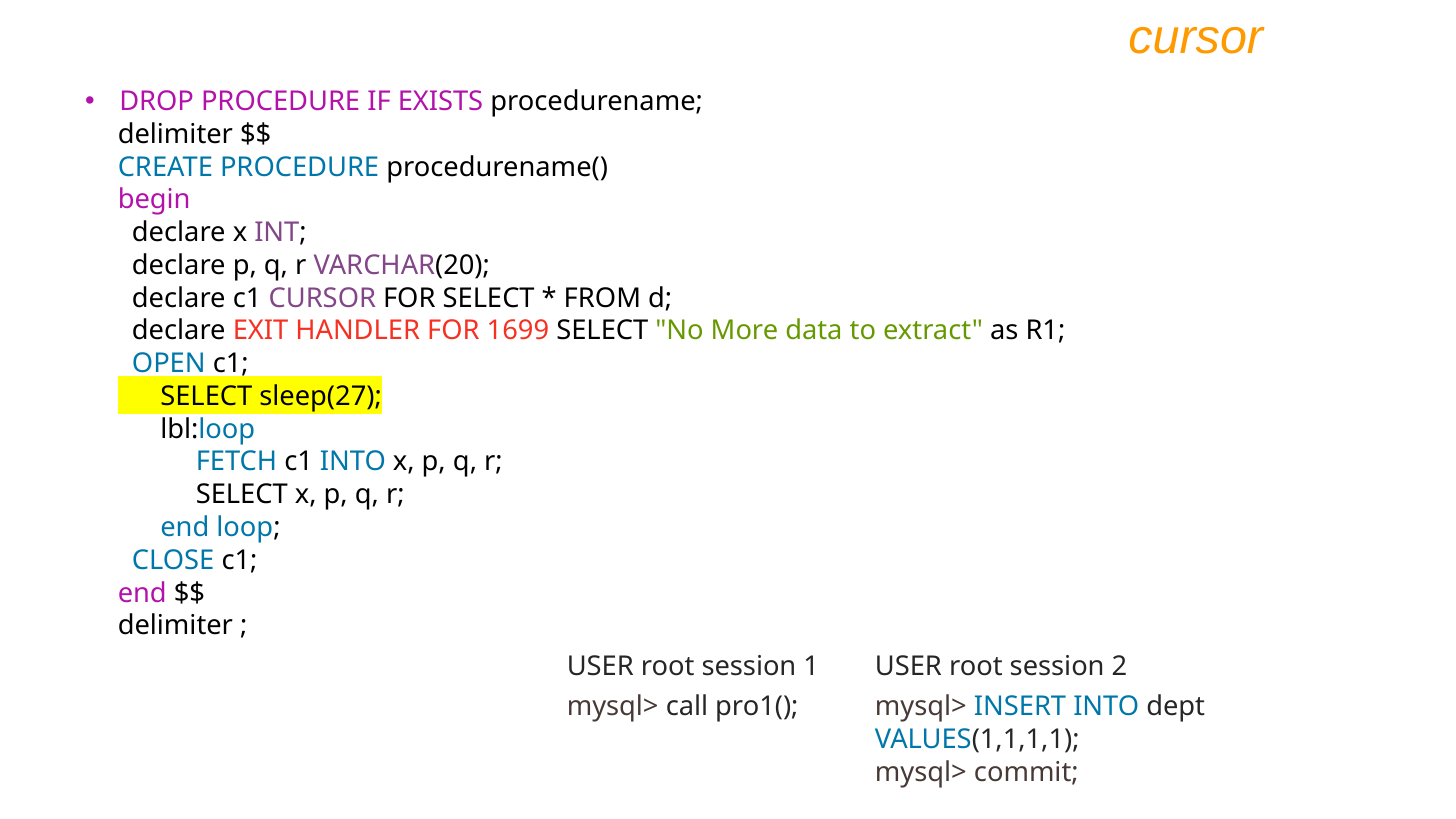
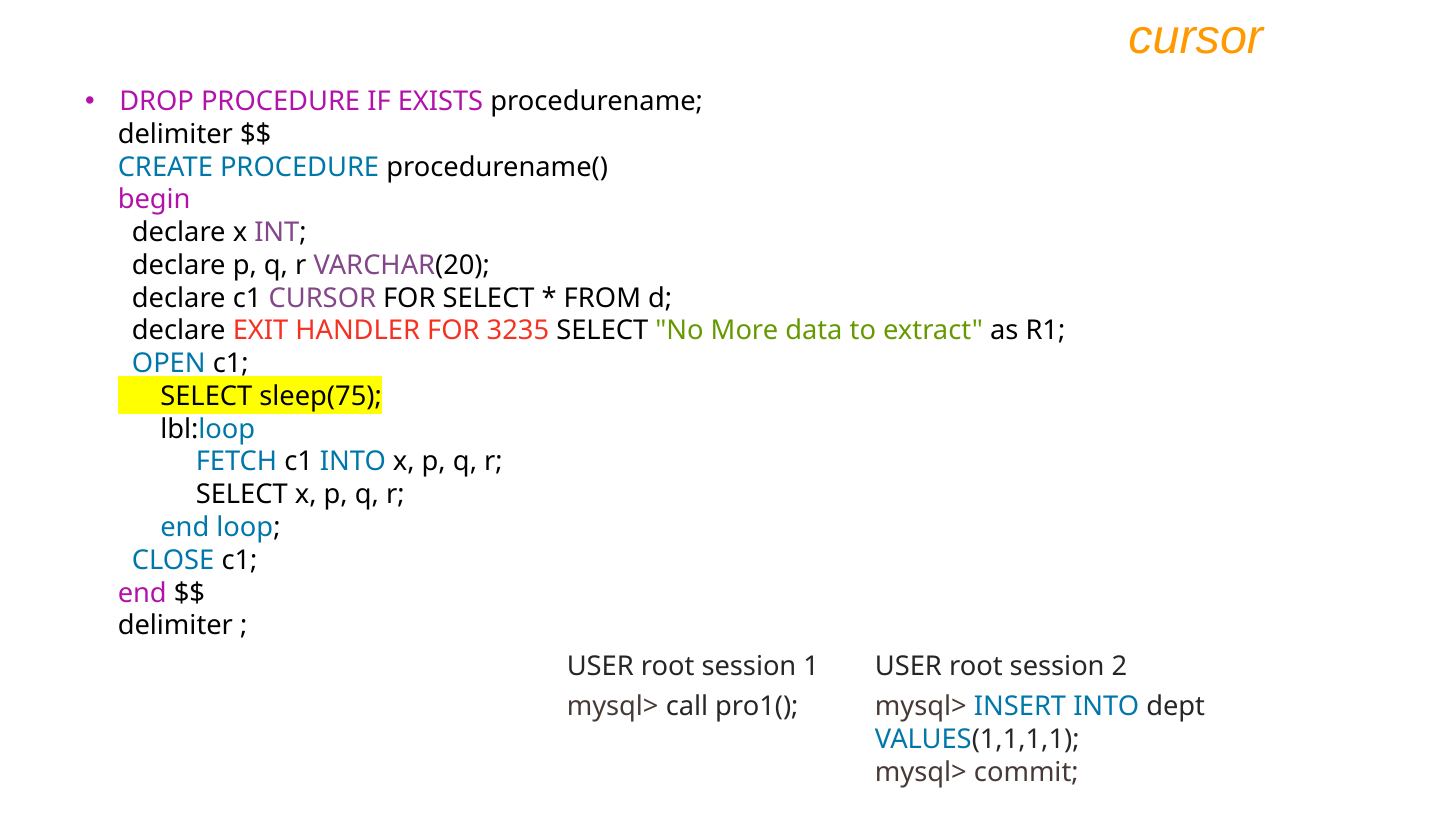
1699: 1699 -> 3235
sleep(27: sleep(27 -> sleep(75
